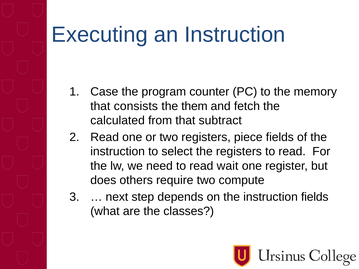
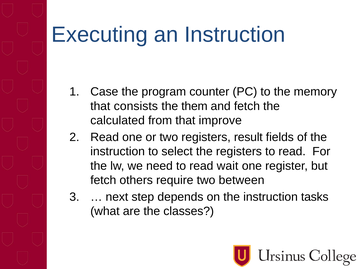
subtract: subtract -> improve
piece: piece -> result
does at (103, 180): does -> fetch
compute: compute -> between
instruction fields: fields -> tasks
